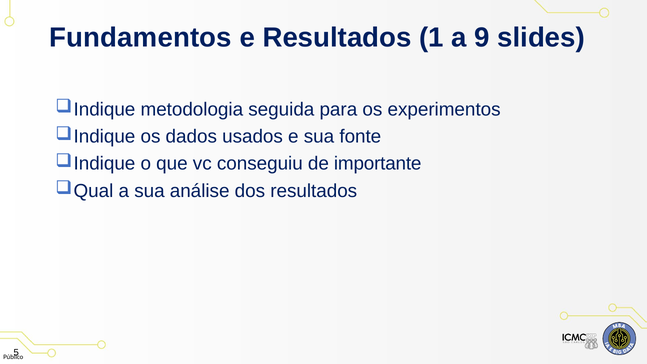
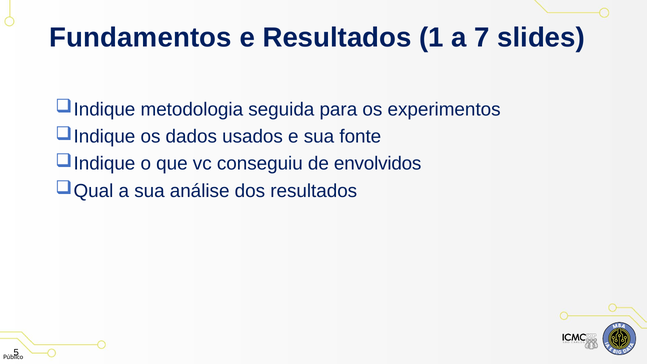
9: 9 -> 7
importante: importante -> envolvidos
